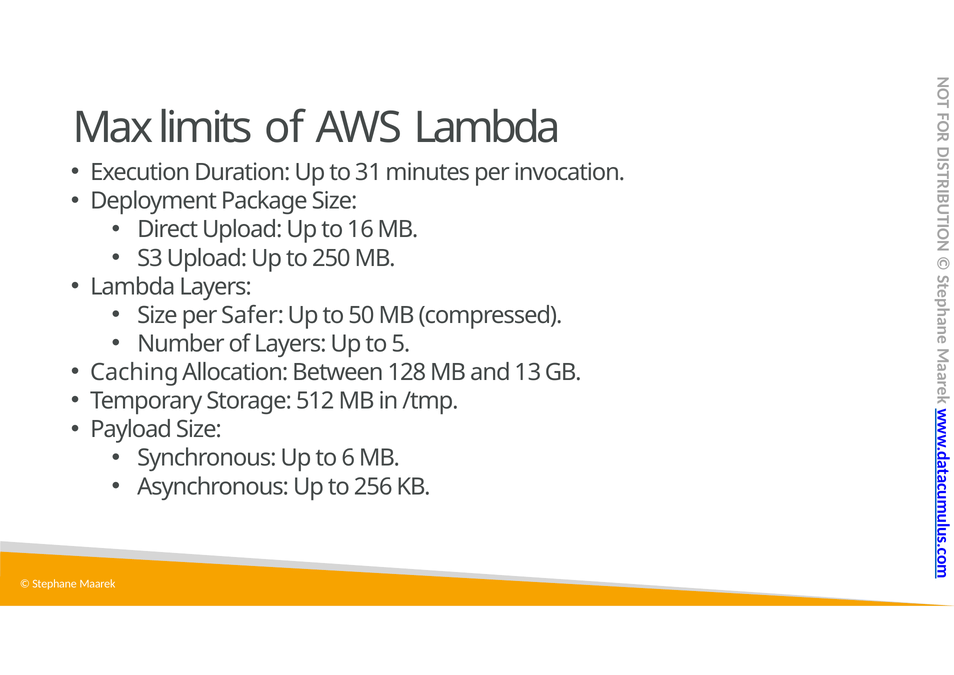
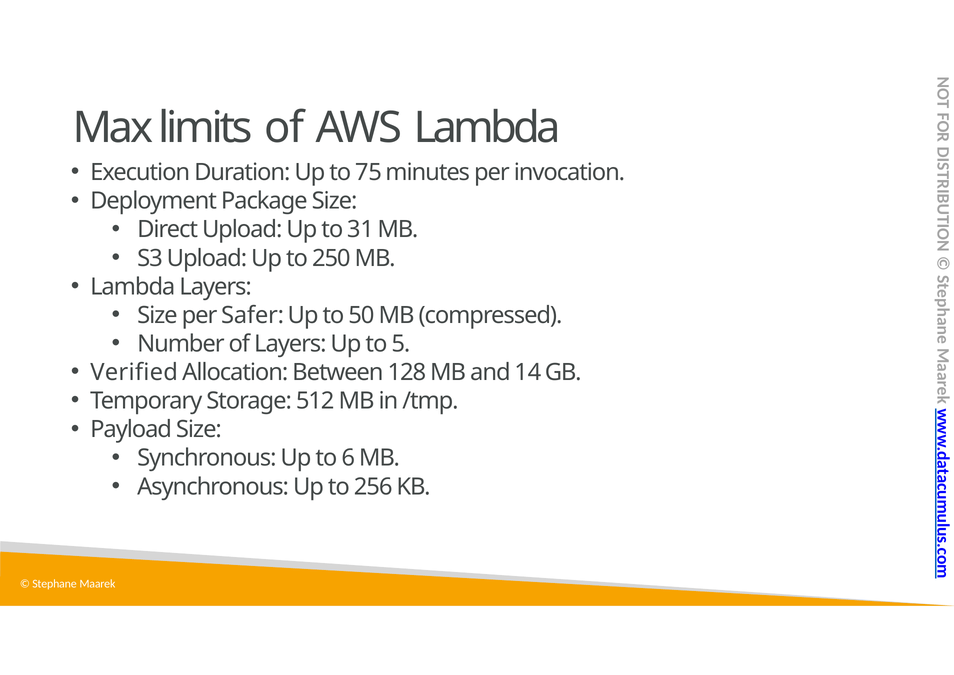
31: 31 -> 75
16: 16 -> 31
Caching: Caching -> Verified
13: 13 -> 14
